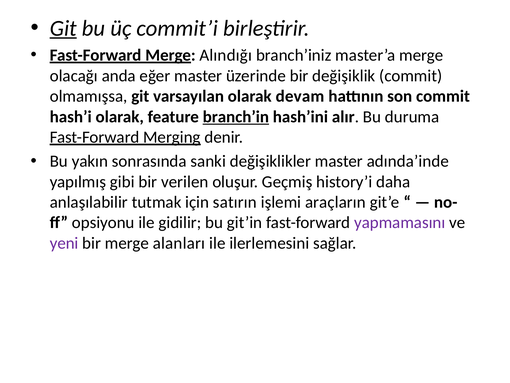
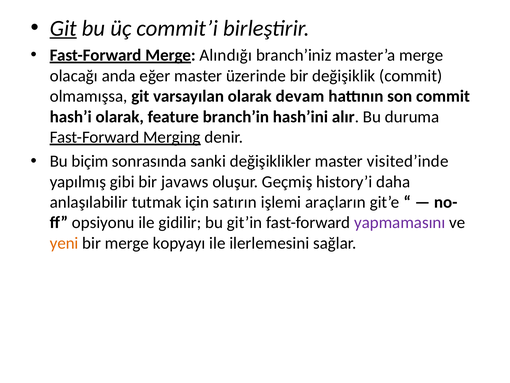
branch’in underline: present -> none
yakın: yakın -> biçim
adında’inde: adında’inde -> visited’inde
verilen: verilen -> javaws
yeni colour: purple -> orange
alanları: alanları -> kopyayı
